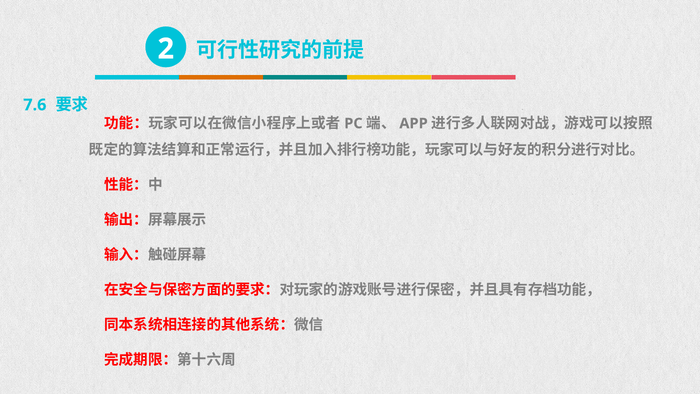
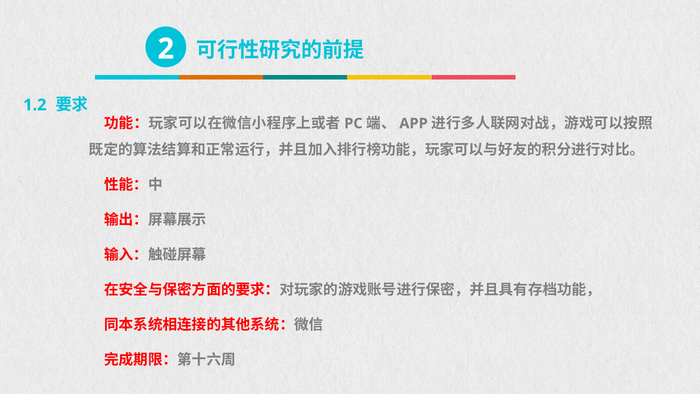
7.6: 7.6 -> 1.2
